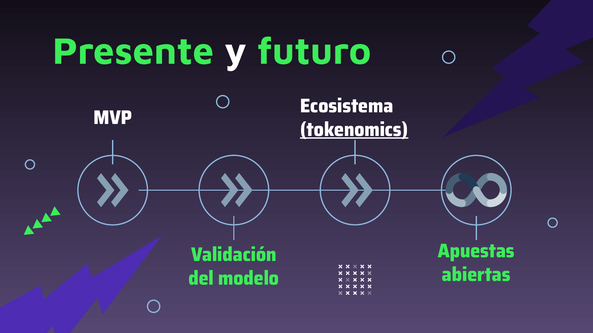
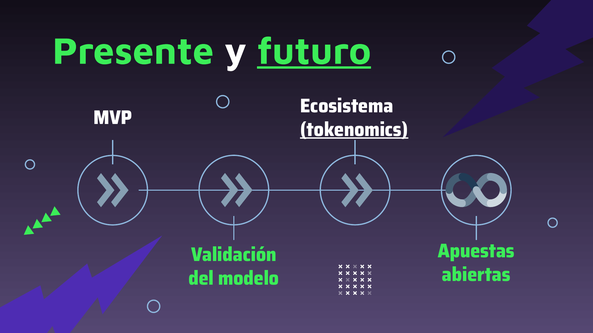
futuro underline: none -> present
